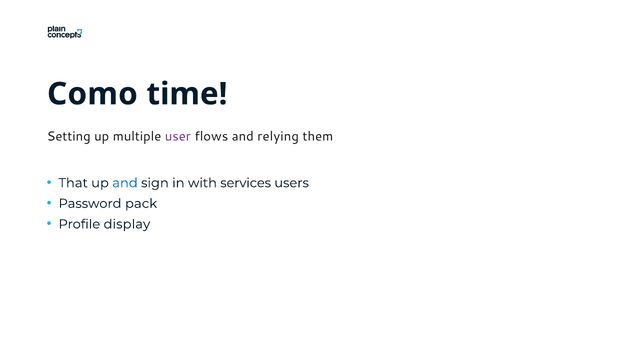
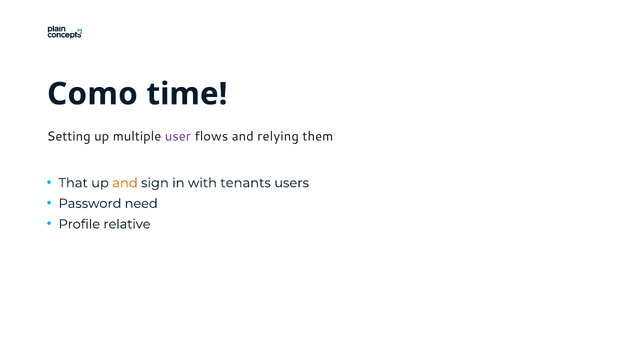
and at (125, 183) colour: blue -> orange
services: services -> tenants
pack: pack -> need
display: display -> relative
